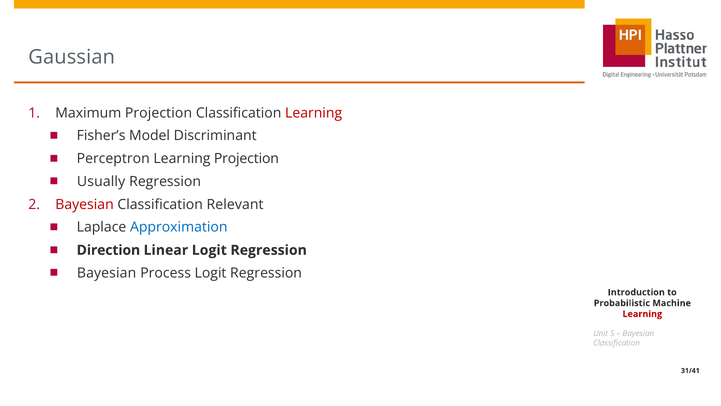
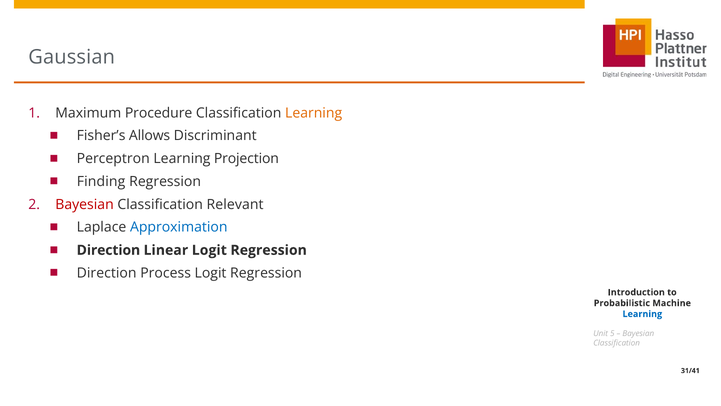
Maximum Projection: Projection -> Procedure
Learning at (314, 113) colour: red -> orange
Model: Model -> Allows
Usually: Usually -> Finding
Bayesian at (107, 273): Bayesian -> Direction
Learning at (642, 314) colour: red -> blue
